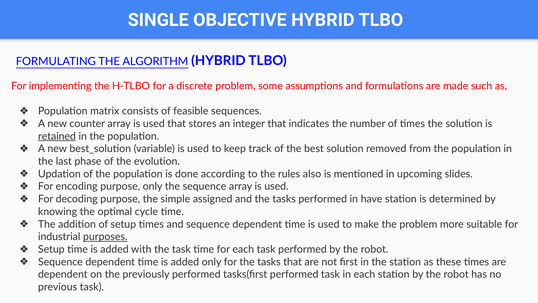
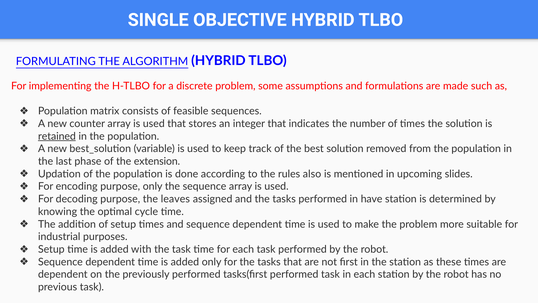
evolution: evolution -> extension
simple: simple -> leaves
purposes underline: present -> none
